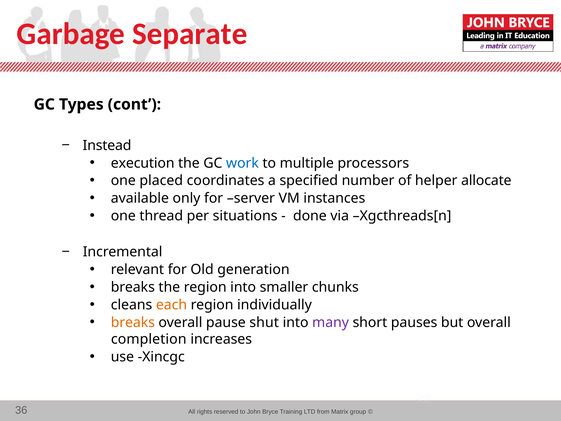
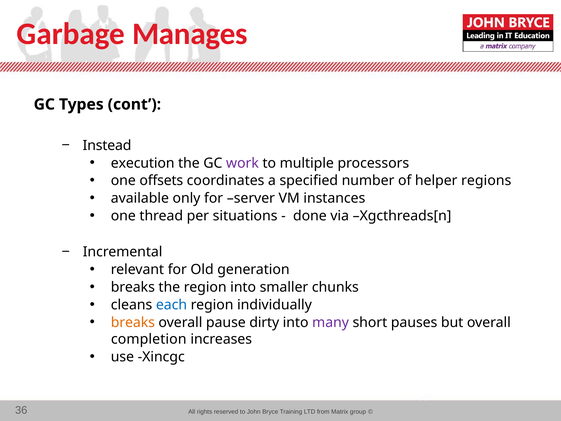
Separate: Separate -> Manages
work colour: blue -> purple
placed: placed -> offsets
allocate: allocate -> regions
each colour: orange -> blue
shut: shut -> dirty
